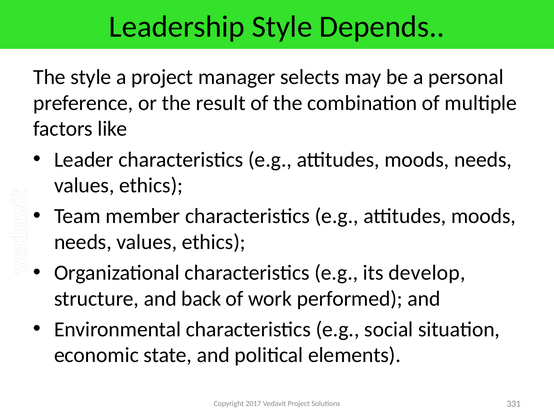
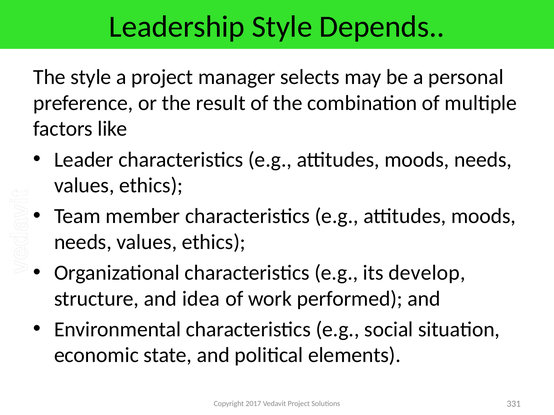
back: back -> idea
